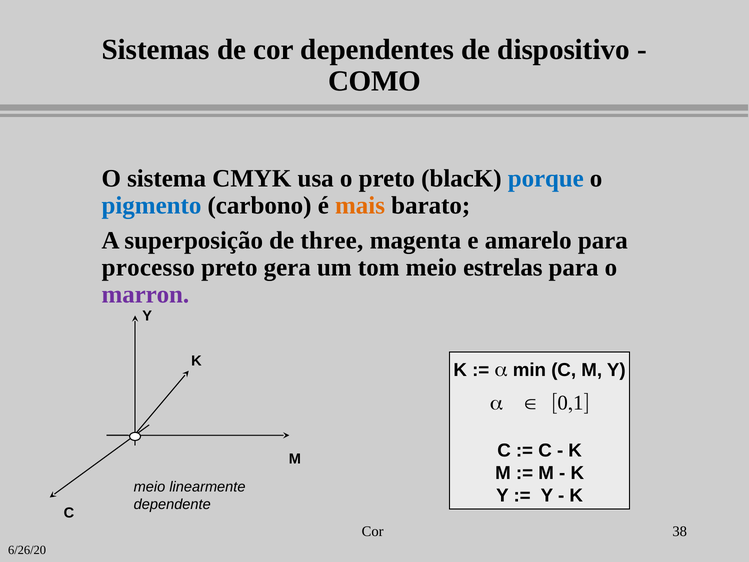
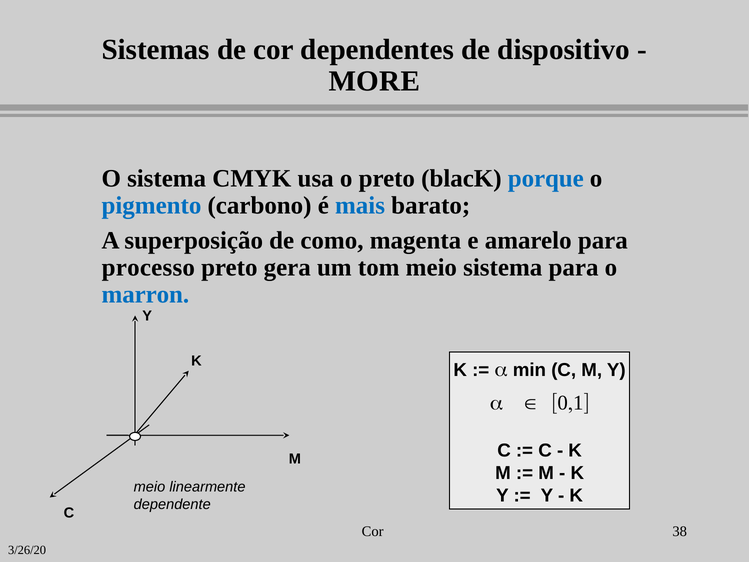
COMO: COMO -> MORE
mais colour: orange -> blue
three: three -> como
meio estrelas: estrelas -> sistema
marron colour: purple -> blue
6/26/20: 6/26/20 -> 3/26/20
